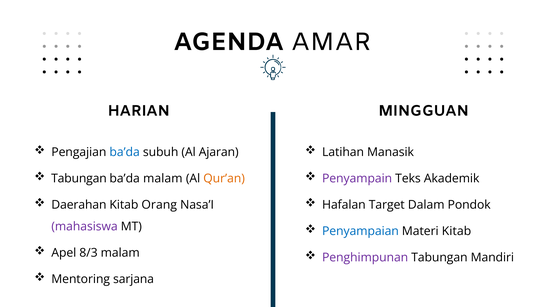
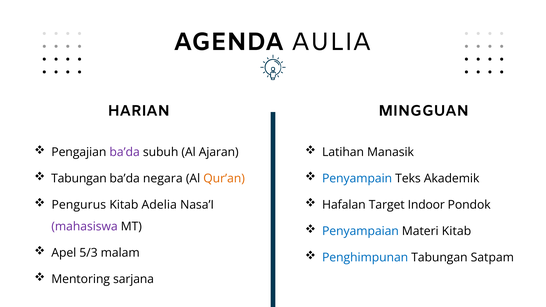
AMAR: AMAR -> AULIA
ba’da at (125, 152) colour: blue -> purple
ba’da malam: malam -> negara
Penyampain colour: purple -> blue
Daerahan: Daerahan -> Pengurus
Orang: Orang -> Adelia
Dalam: Dalam -> Indoor
8/3: 8/3 -> 5/3
Penghimpunan colour: purple -> blue
Mandiri: Mandiri -> Satpam
